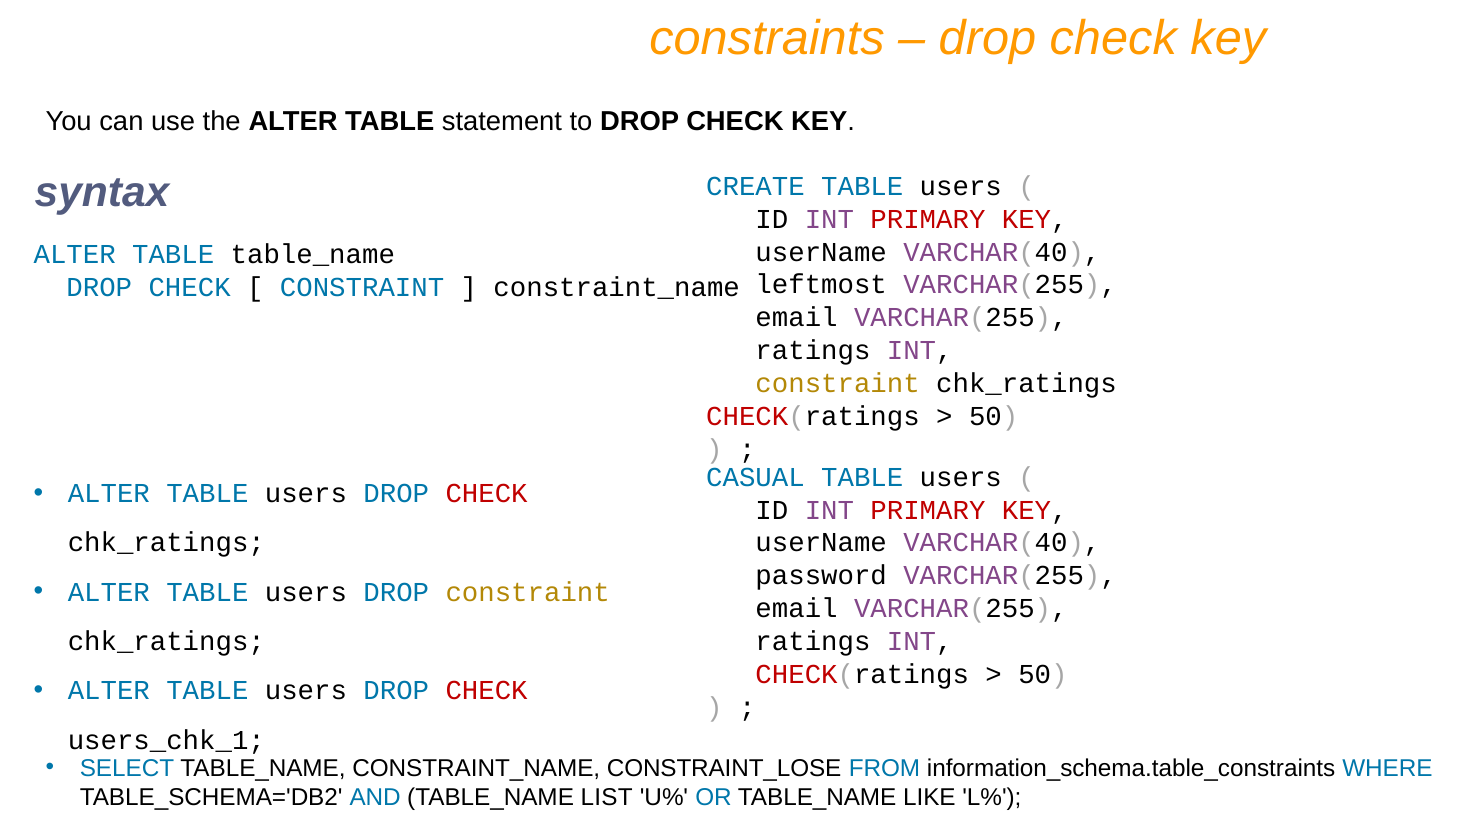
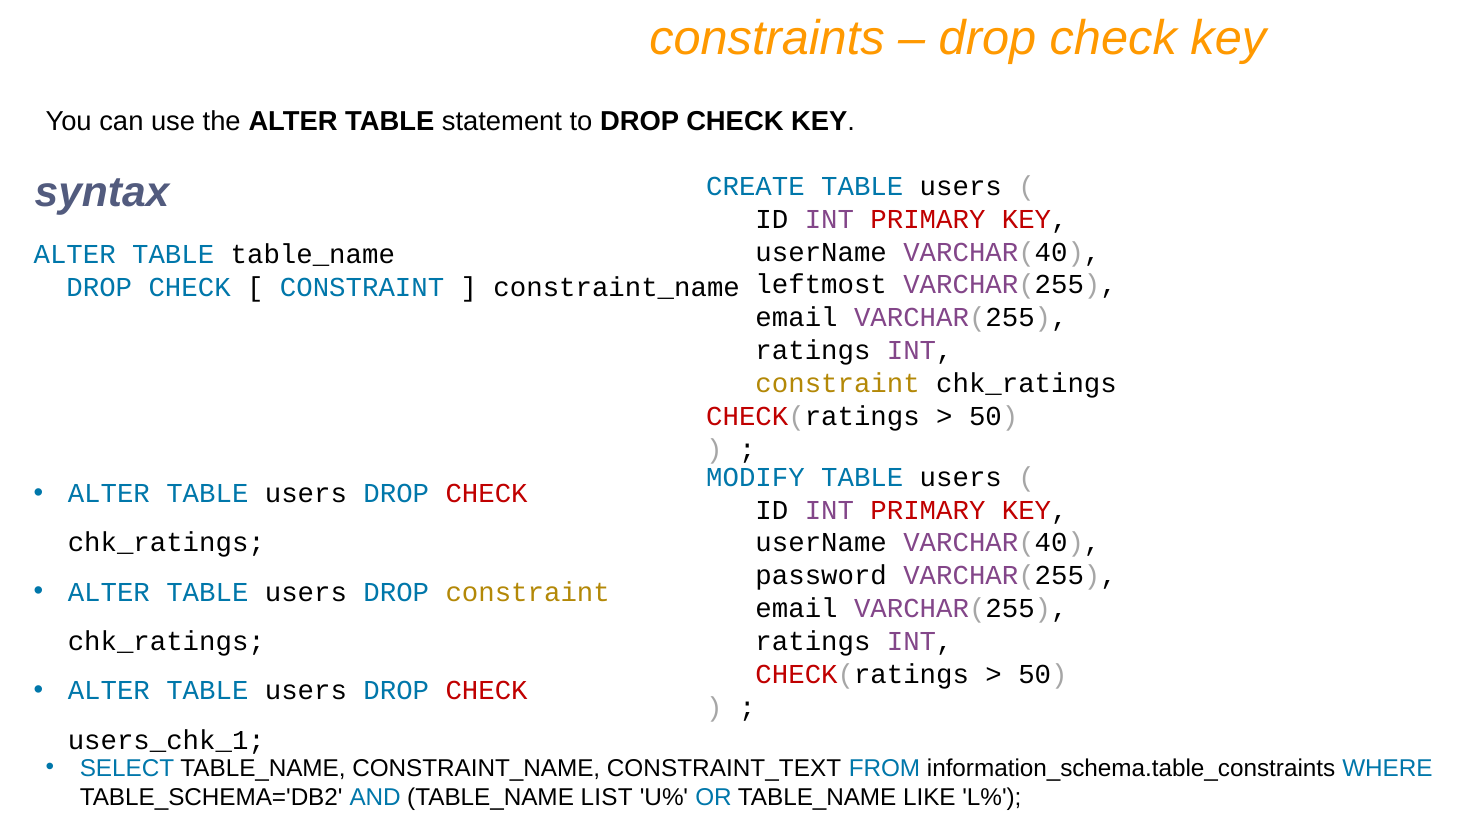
CASUAL: CASUAL -> MODIFY
CONSTRAINT_LOSE: CONSTRAINT_LOSE -> CONSTRAINT_TEXT
